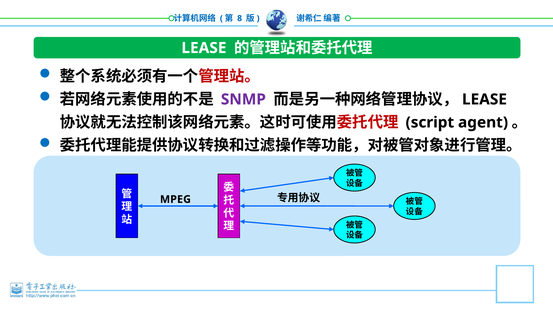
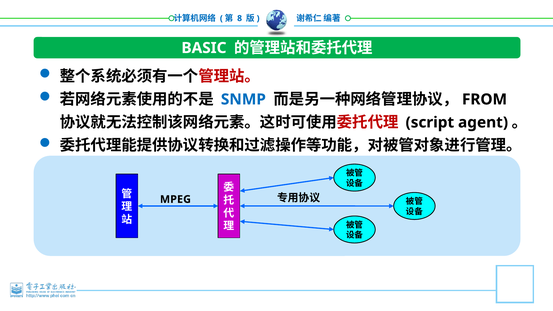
LEASE at (204, 48): LEASE -> BASIC
SNMP colour: purple -> blue
LEASE at (484, 99): LEASE -> FROM
